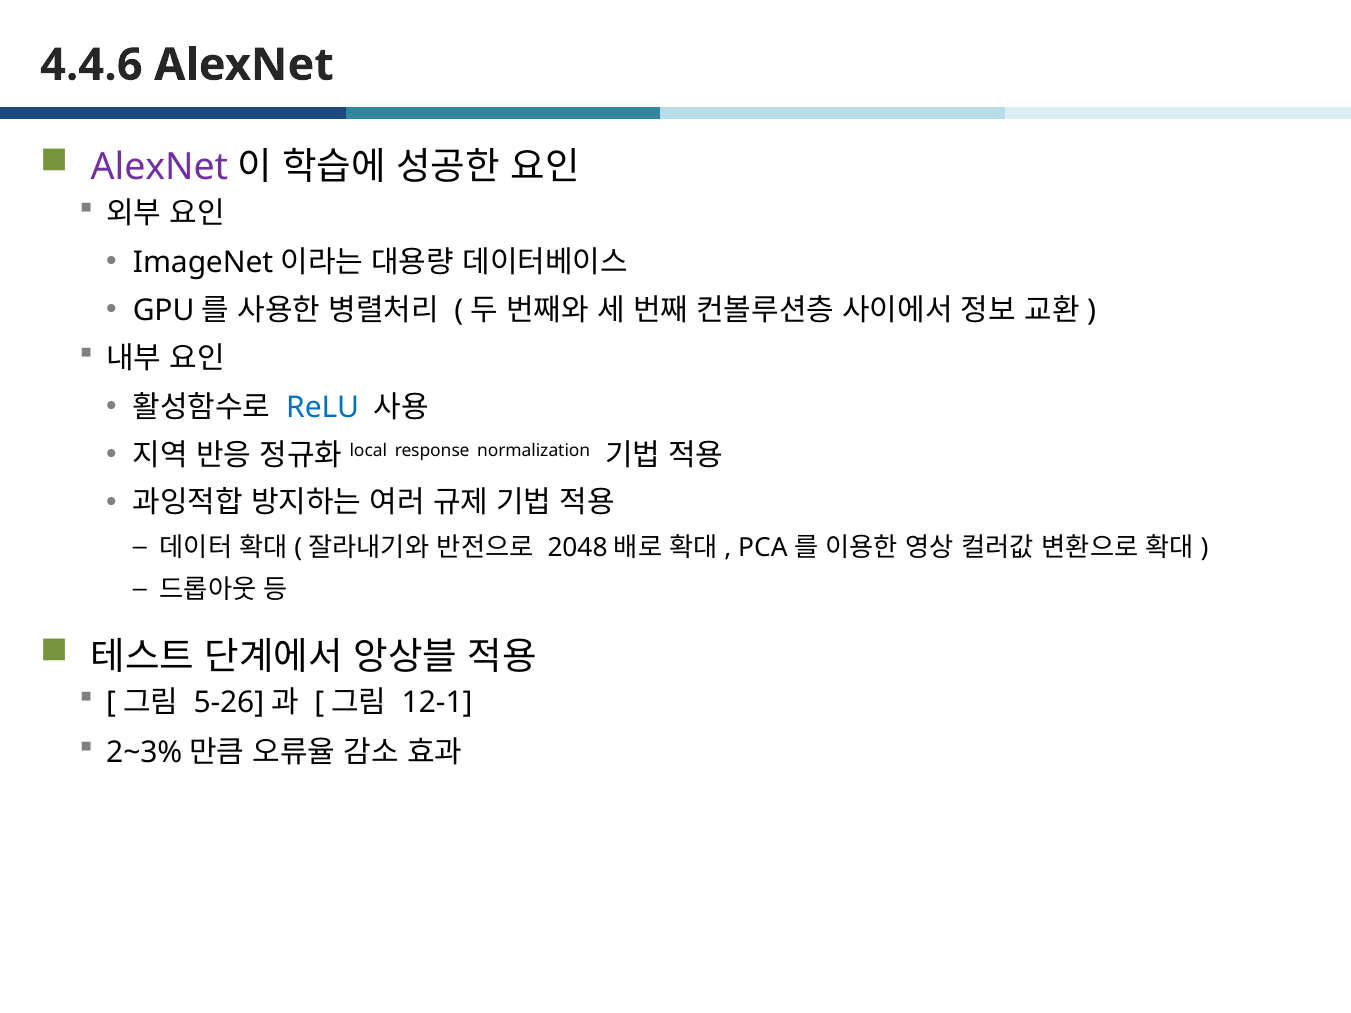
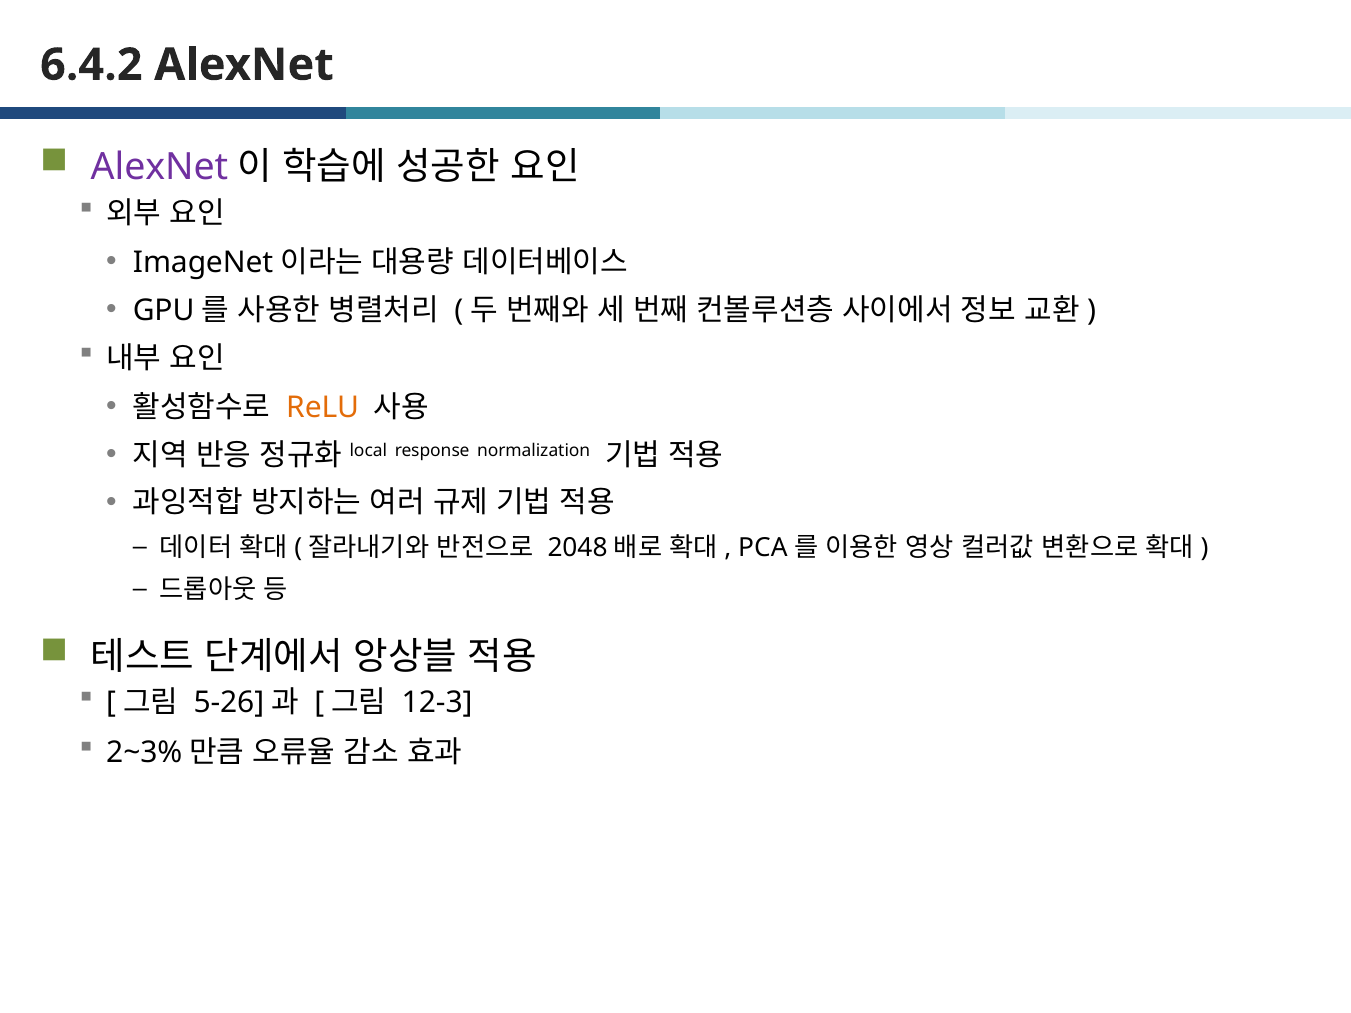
4.4.6: 4.4.6 -> 6.4.2
ReLU colour: blue -> orange
12-1: 12-1 -> 12-3
